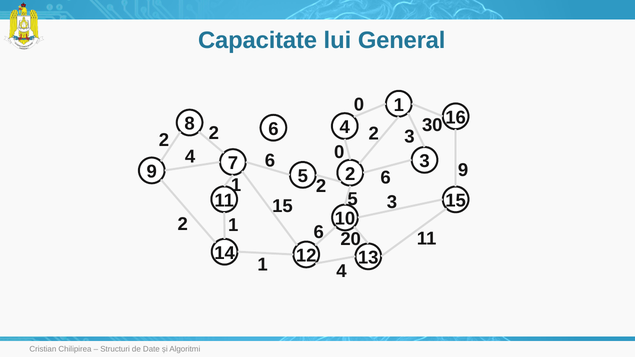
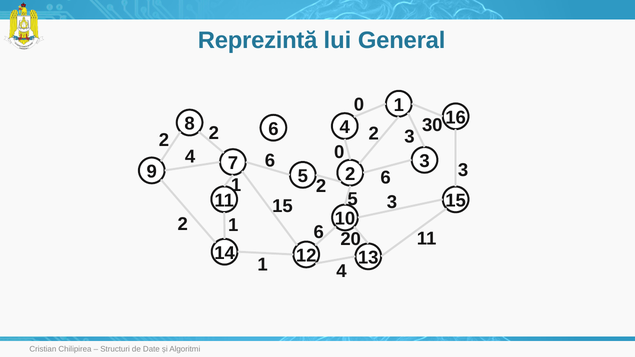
Capacitate: Capacitate -> Reprezintă
9 at (463, 170): 9 -> 3
